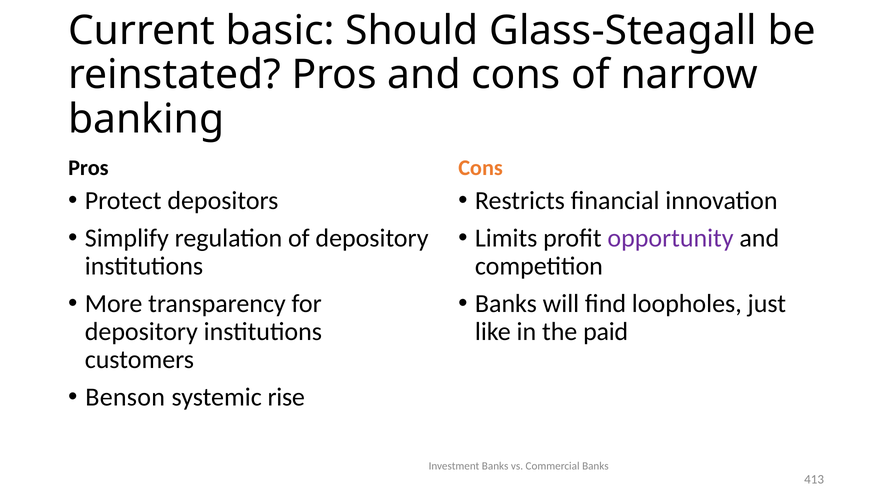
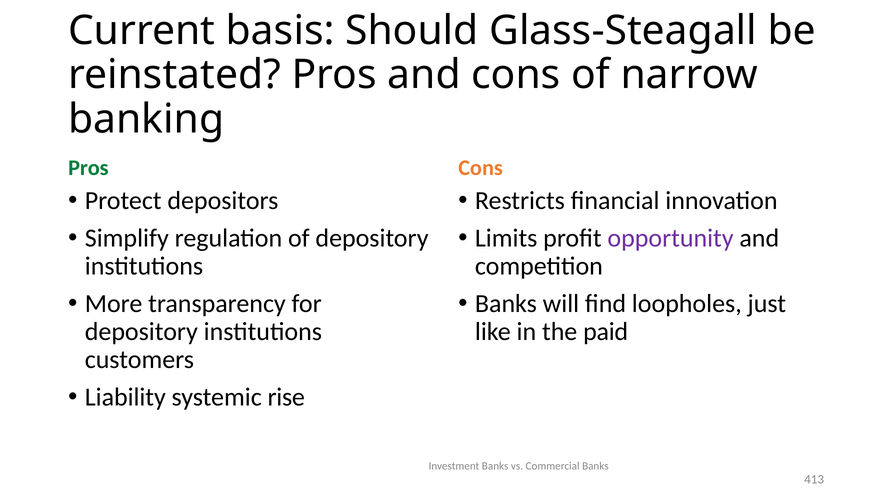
basic: basic -> basis
Pros at (88, 168) colour: black -> green
Benson: Benson -> Liability
